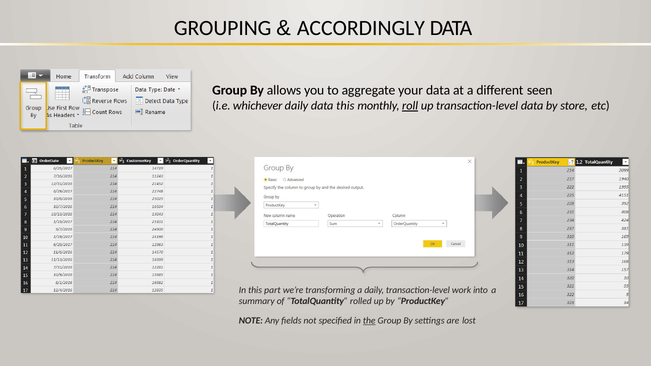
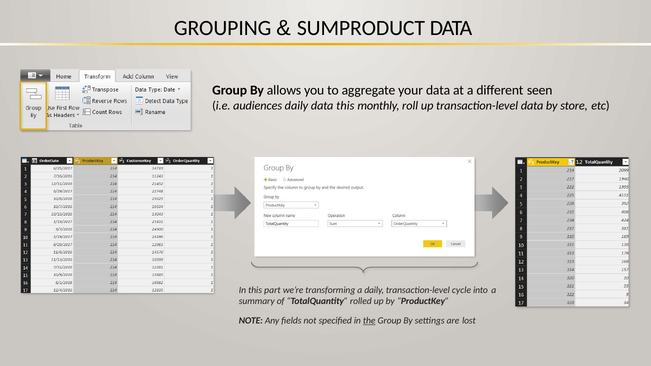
ACCORDINGLY: ACCORDINGLY -> SUMPRODUCT
whichever: whichever -> audiences
roll underline: present -> none
work: work -> cycle
